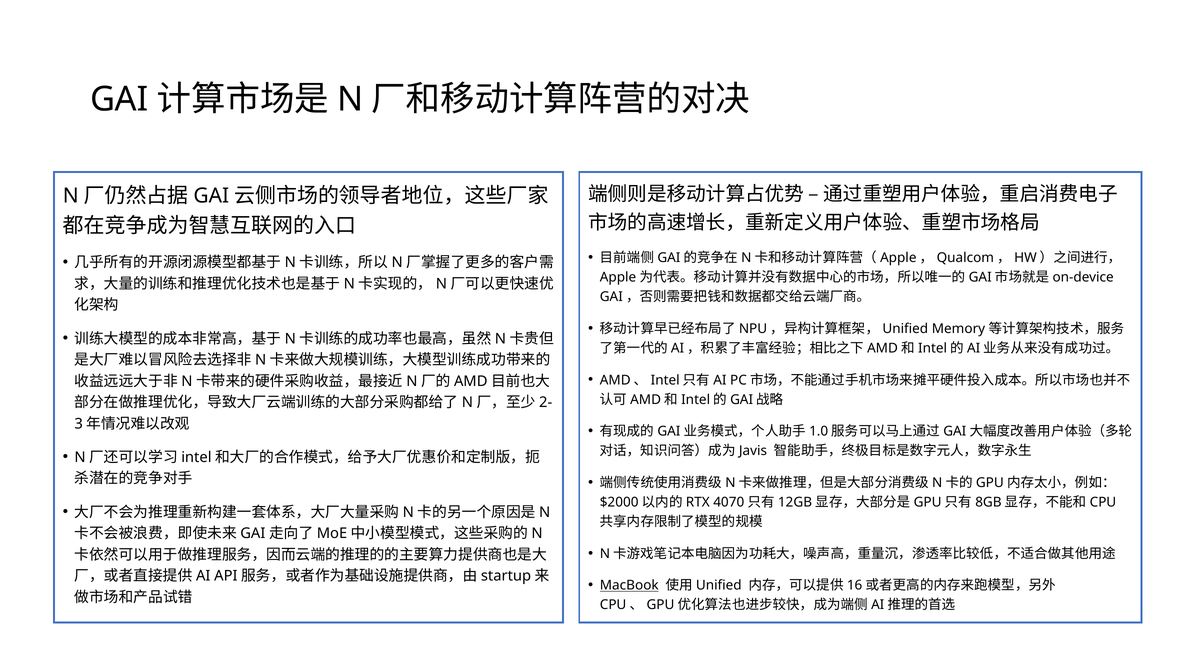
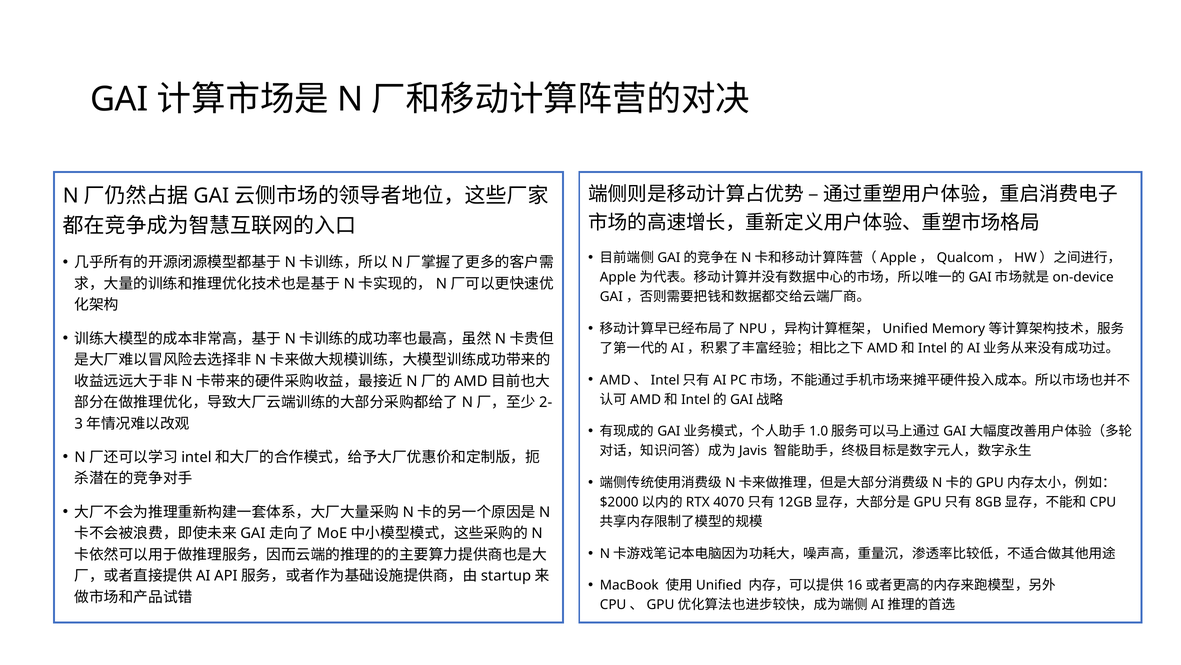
MacBook underline: present -> none
